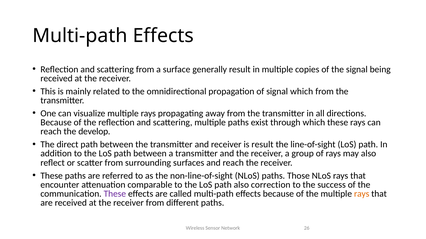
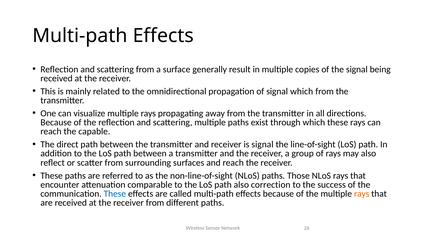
develop: develop -> capable
is result: result -> signal
These at (115, 194) colour: purple -> blue
